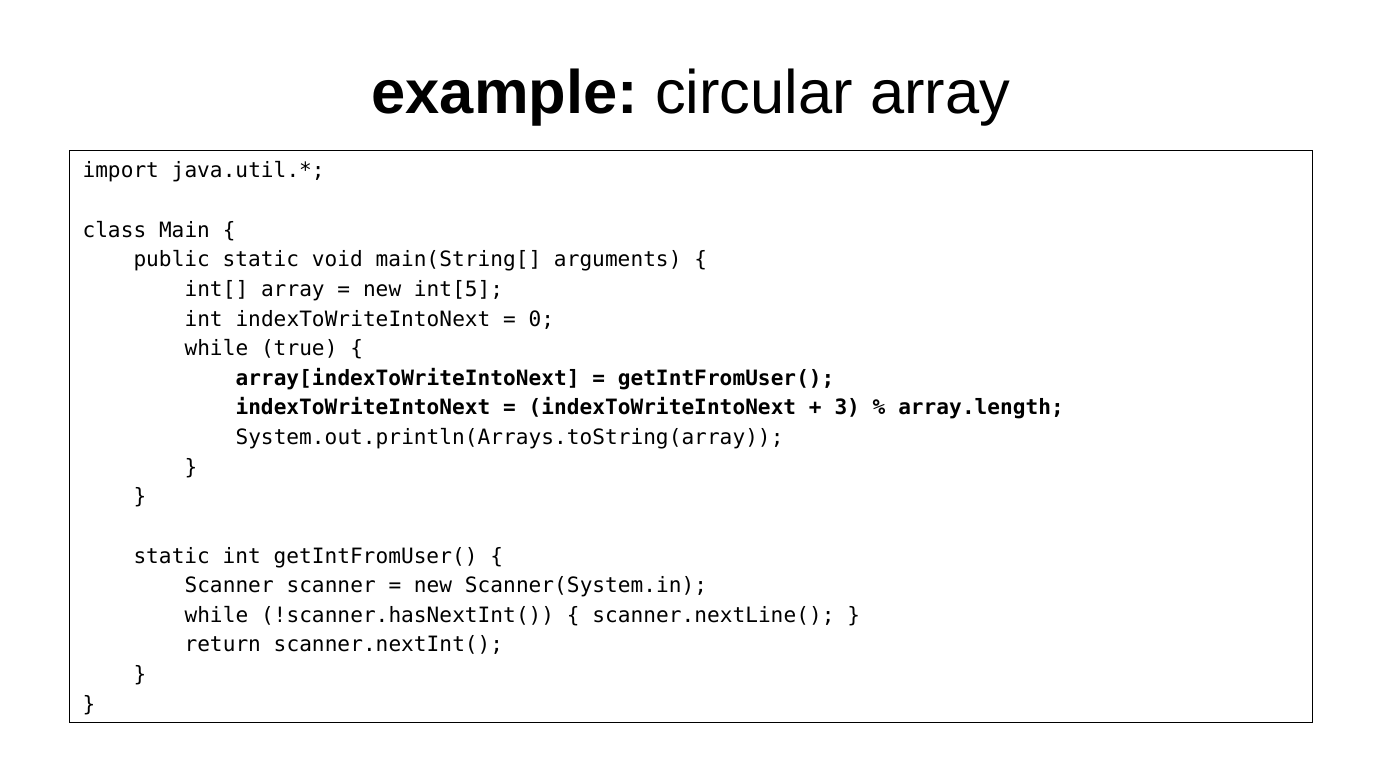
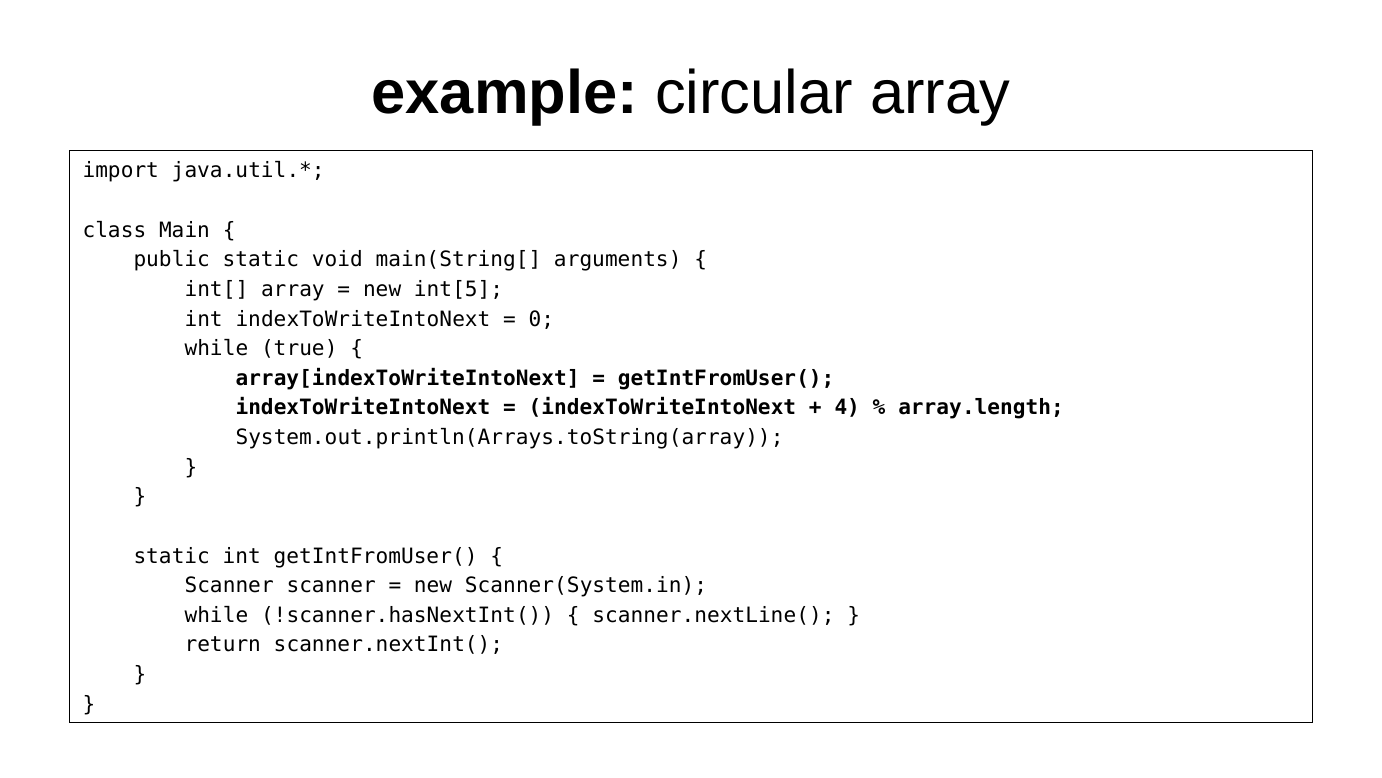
3: 3 -> 4
